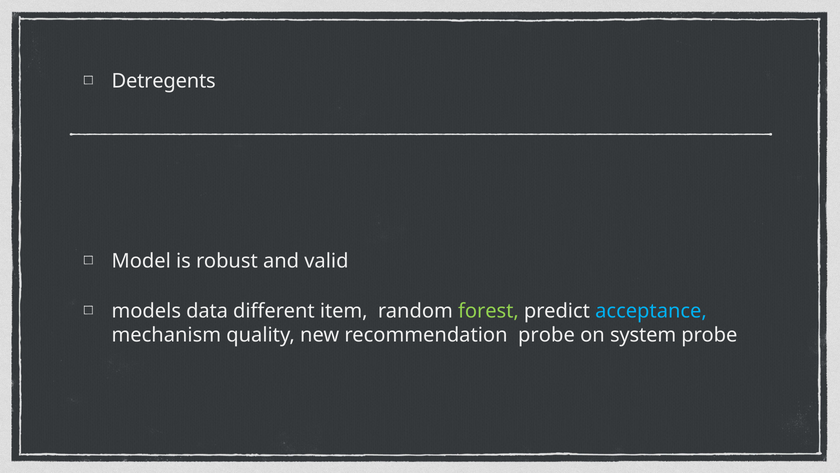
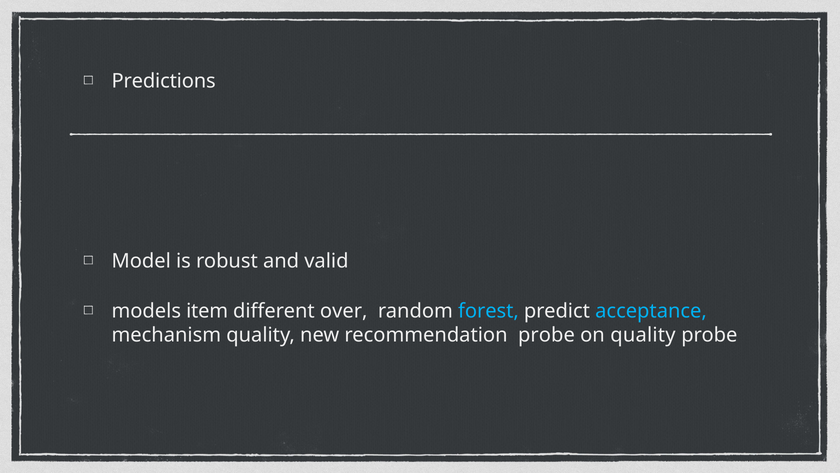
Detregents: Detregents -> Predictions
data: data -> item
item: item -> over
forest colour: light green -> light blue
on system: system -> quality
